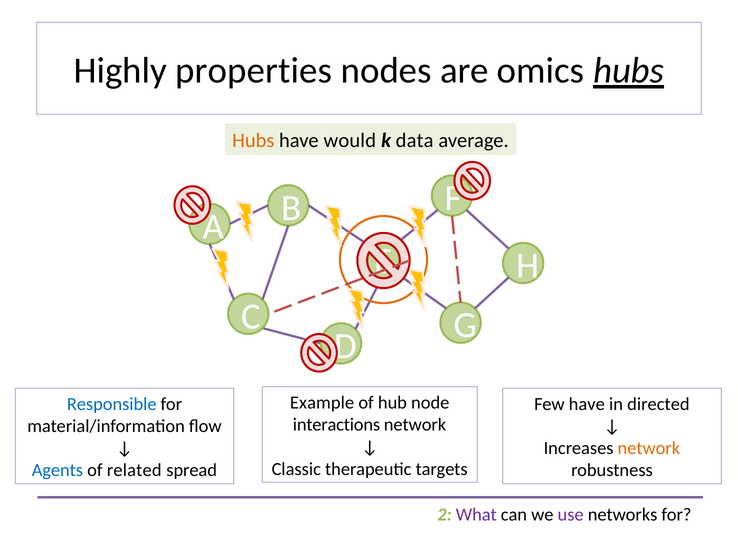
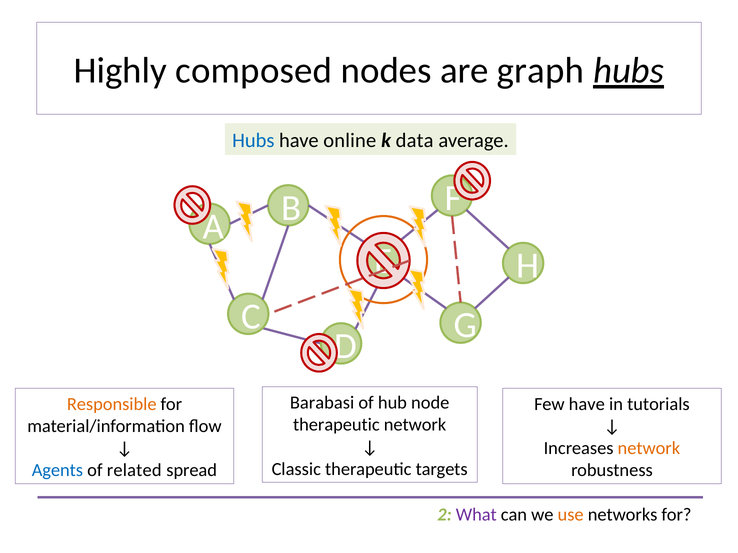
properties: properties -> composed
omics: omics -> graph
Hubs at (253, 141) colour: orange -> blue
would: would -> online
Example: Example -> Barabasi
Responsible colour: blue -> orange
directed: directed -> tutorials
interactions at (336, 425): interactions -> therapeutic
use colour: purple -> orange
